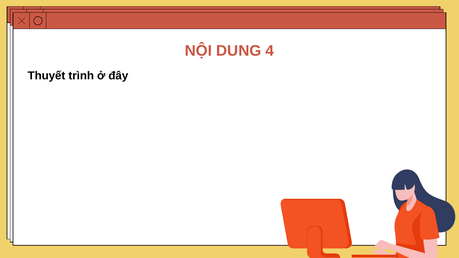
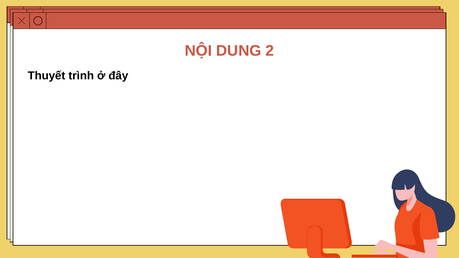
4: 4 -> 2
